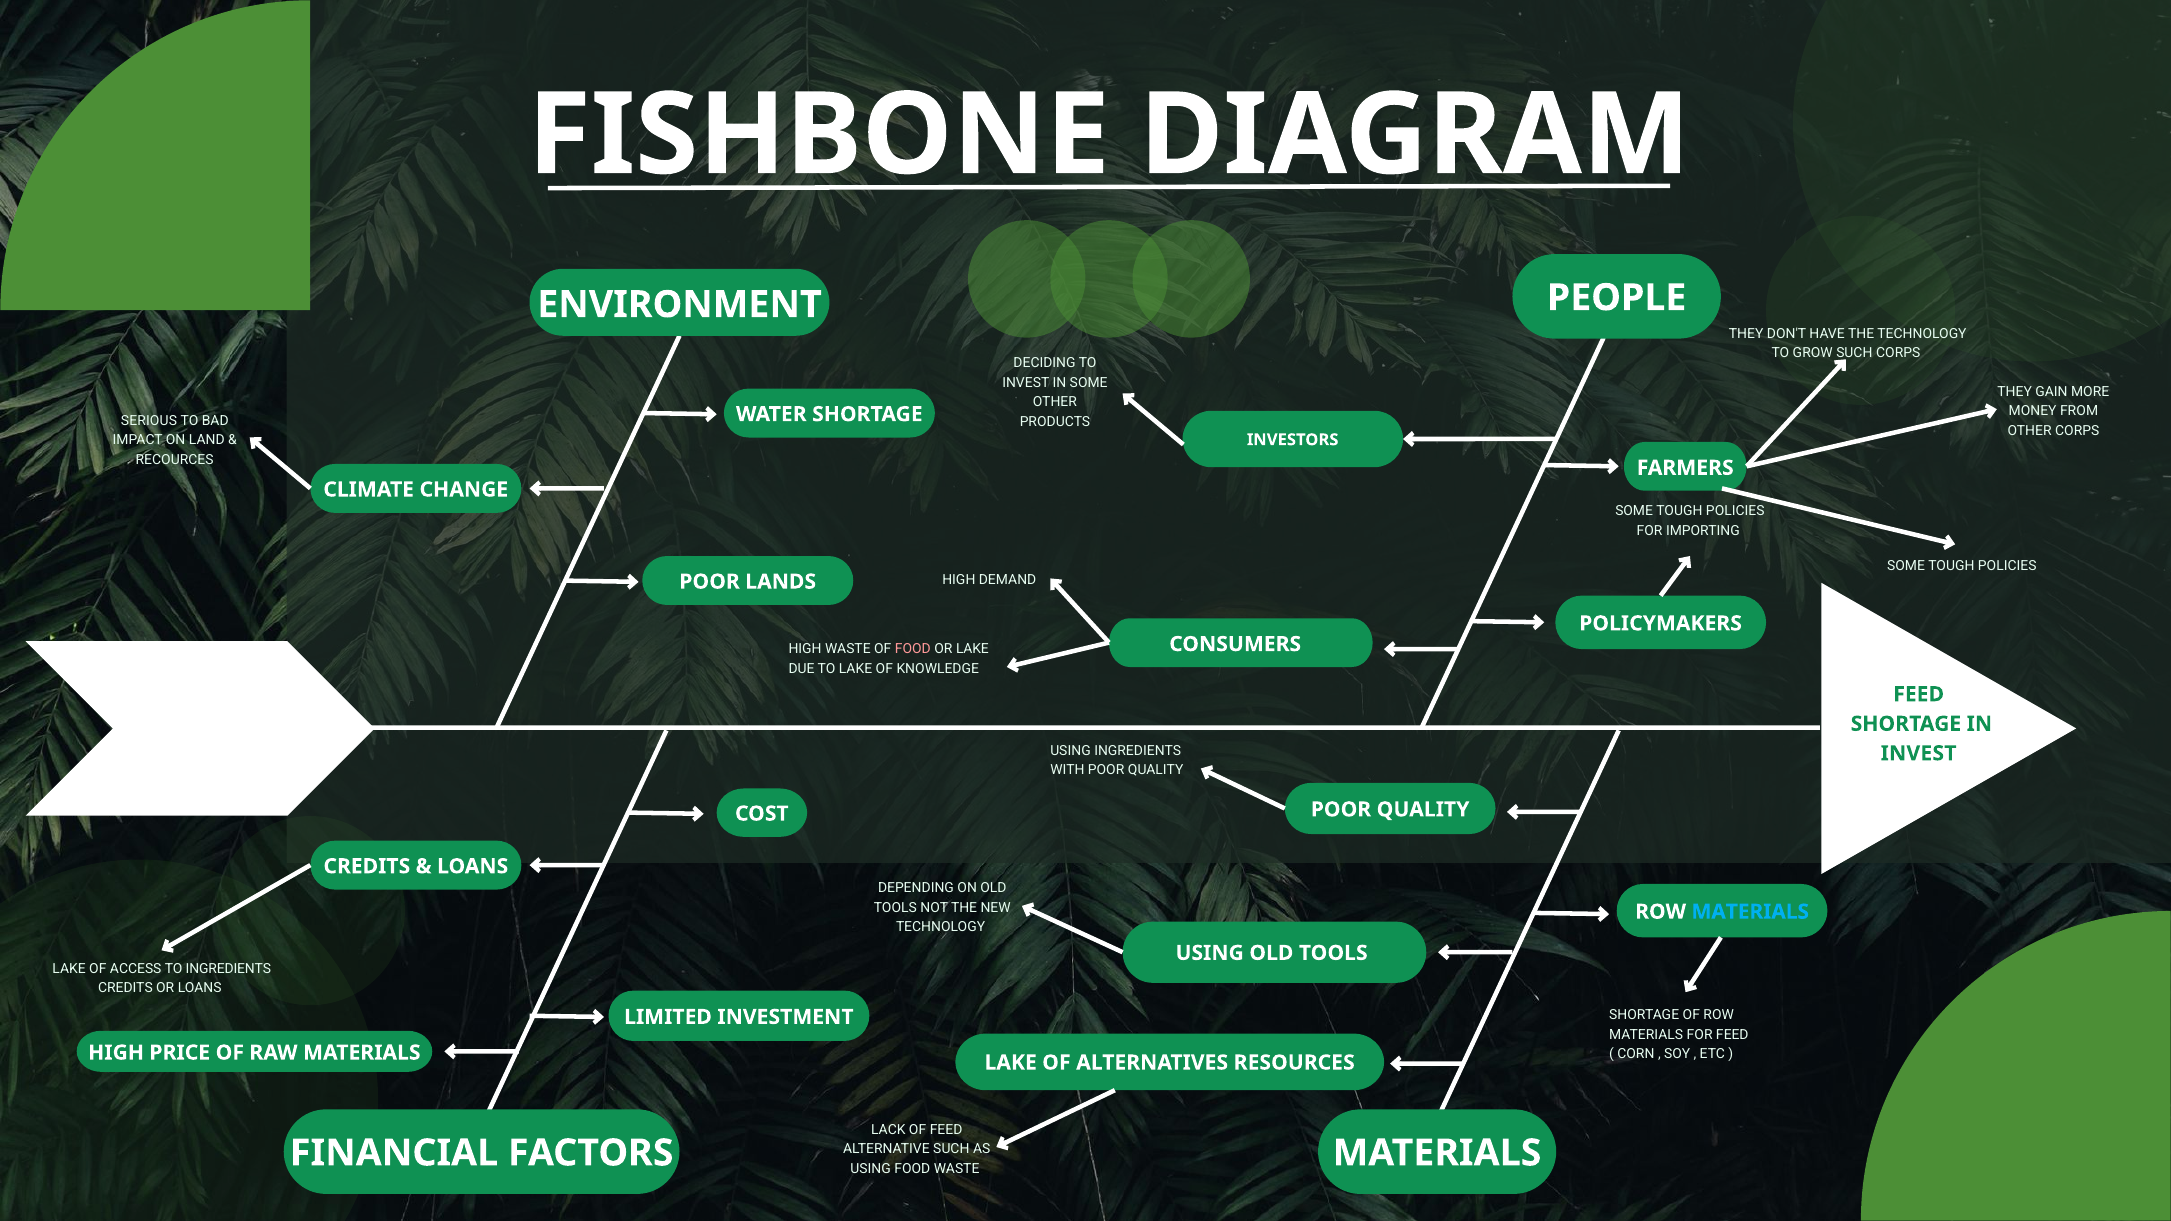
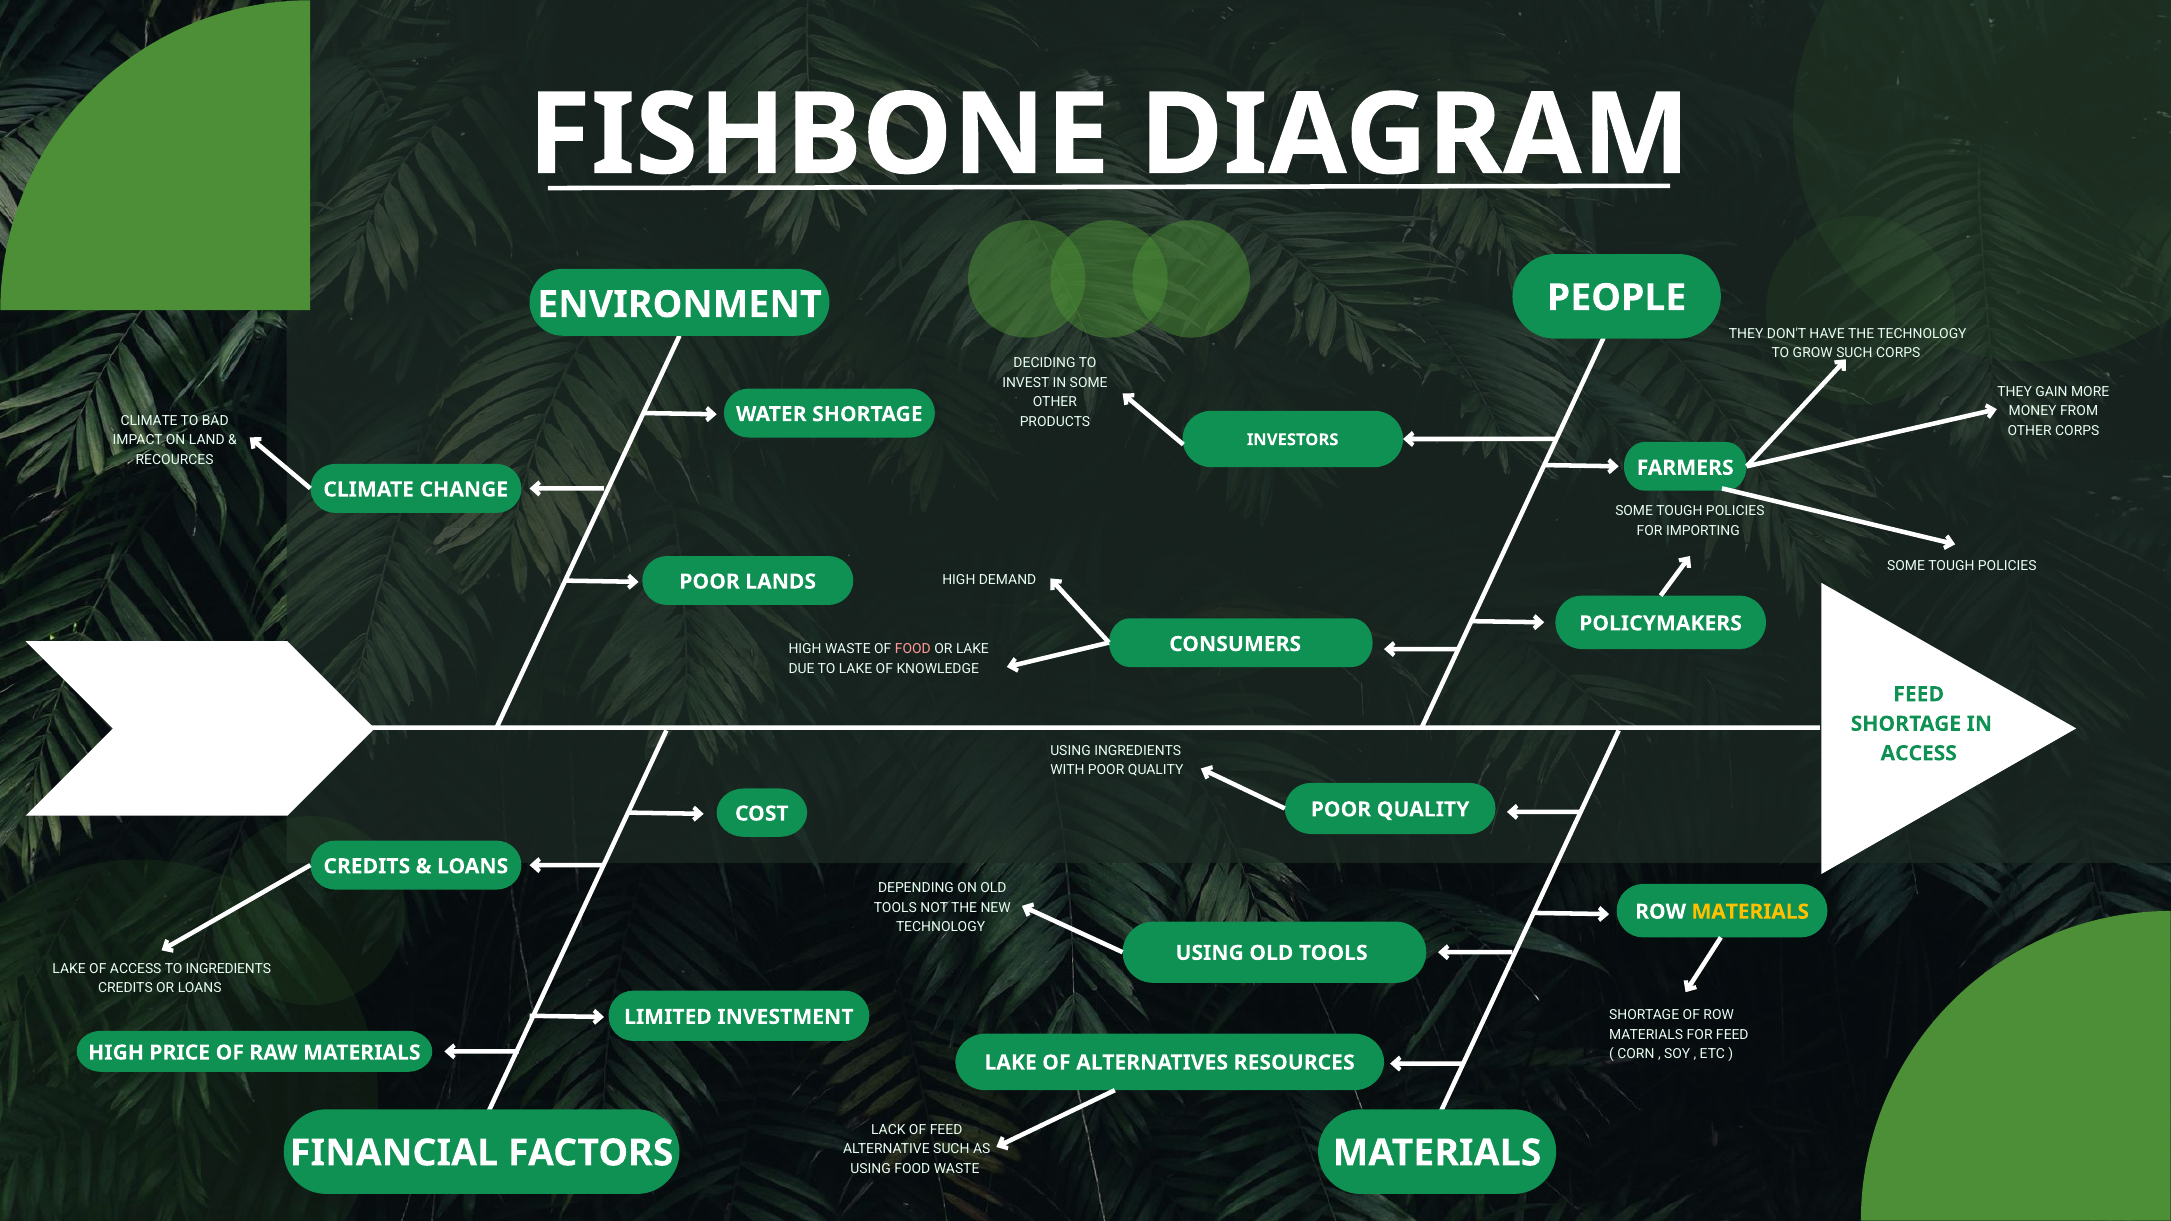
SERIOUS at (149, 421): SERIOUS -> CLIMATE
INVEST at (1919, 753): INVEST -> ACCESS
MATERIALS at (1750, 912) colour: light blue -> yellow
